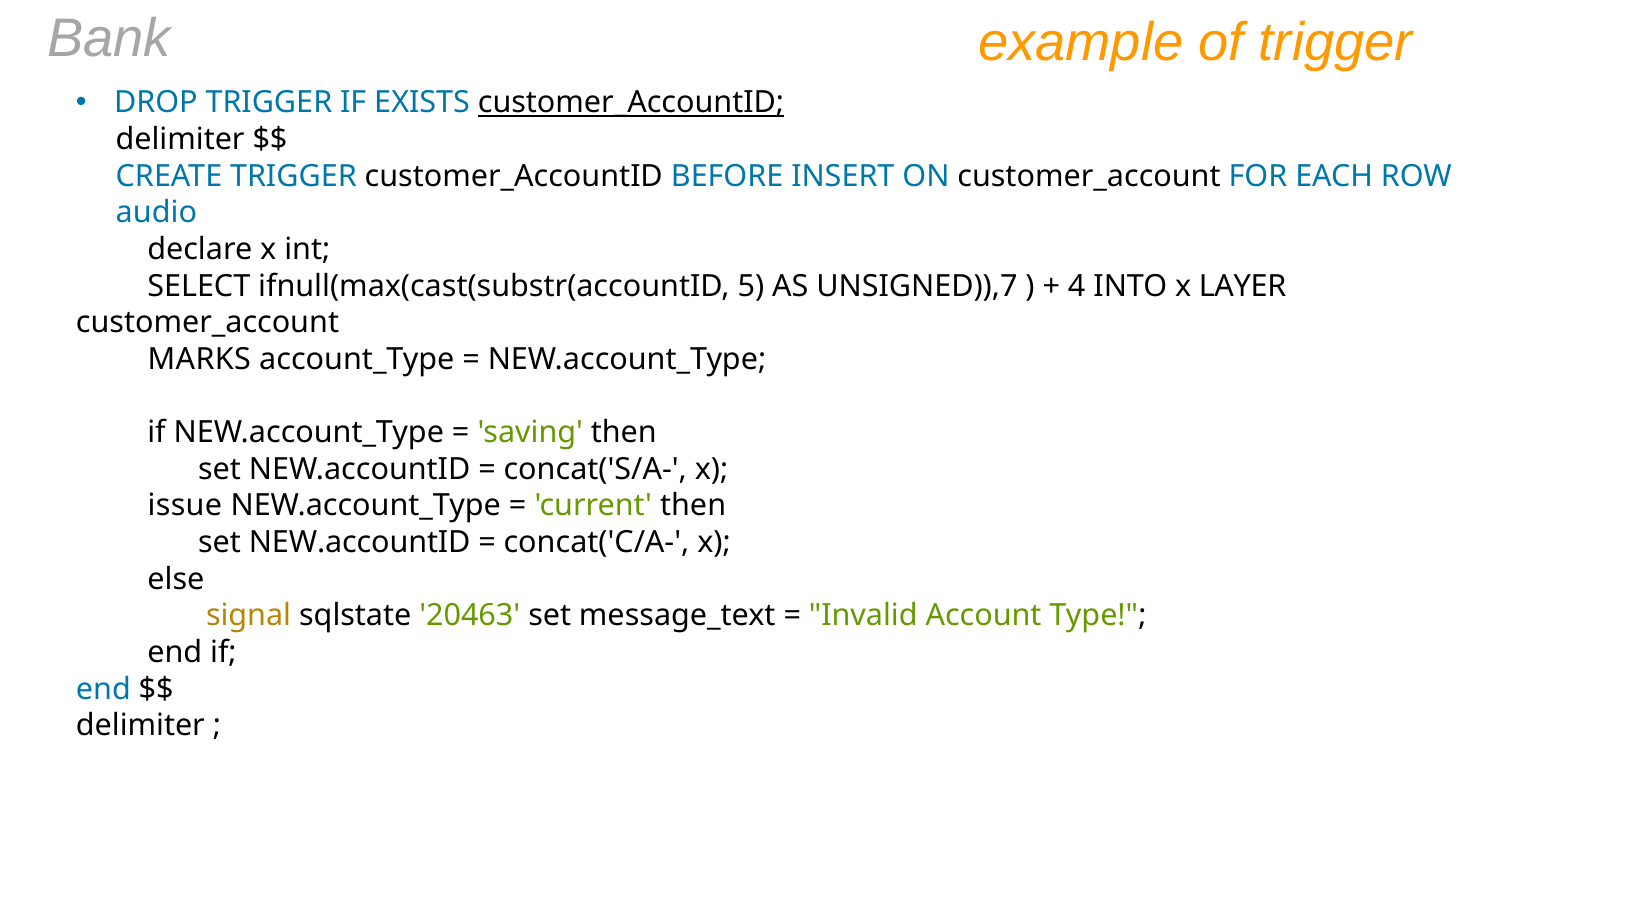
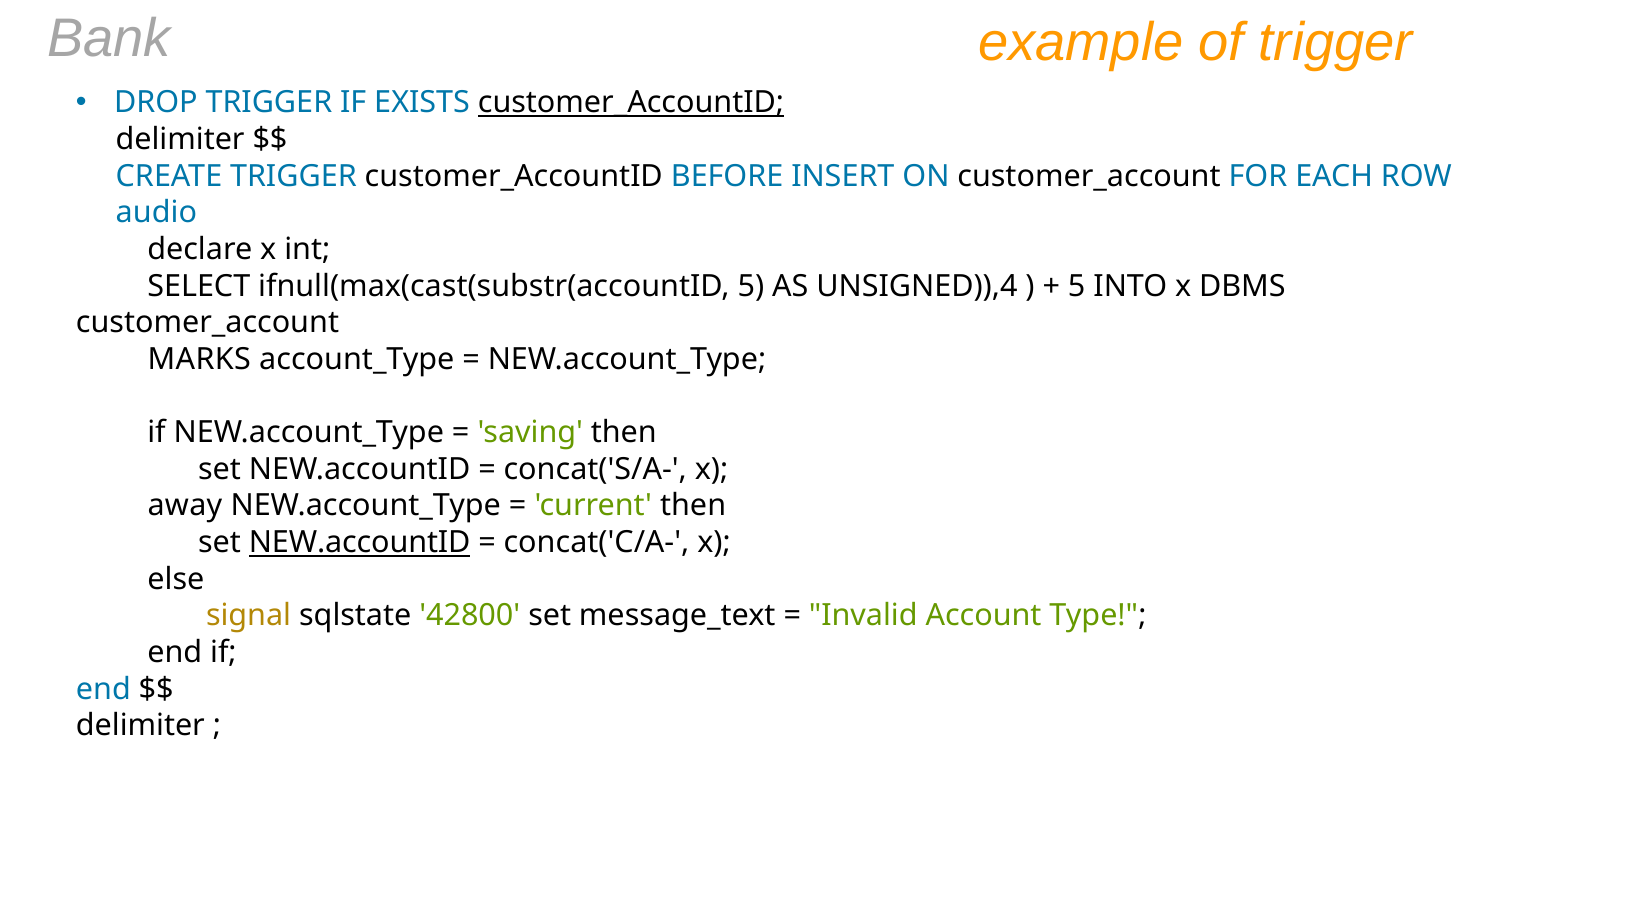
UNSIGNED)),7: UNSIGNED)),7 -> UNSIGNED)),4
4 at (1077, 286): 4 -> 5
LAYER: LAYER -> DBMS
issue: issue -> away
NEW.accountID at (360, 543) underline: none -> present
20463: 20463 -> 42800
